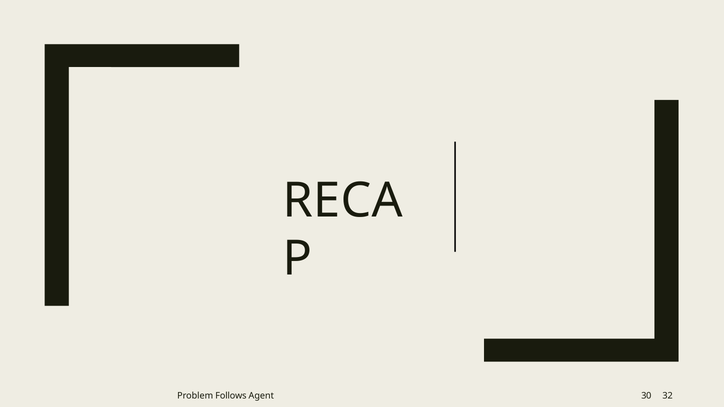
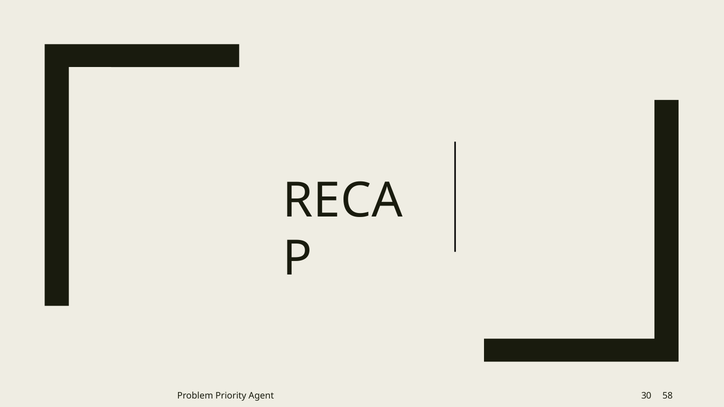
Follows: Follows -> Priority
32: 32 -> 58
